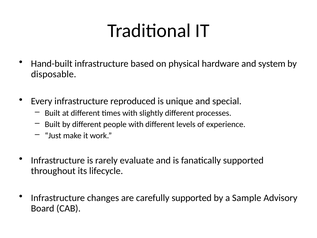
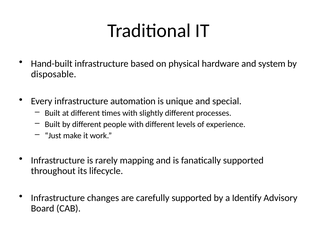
reproduced: reproduced -> automation
evaluate: evaluate -> mapping
Sample: Sample -> Identify
